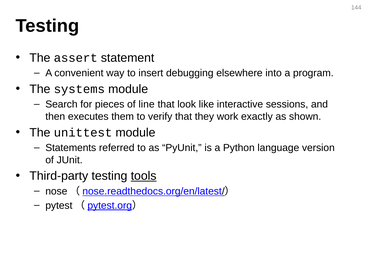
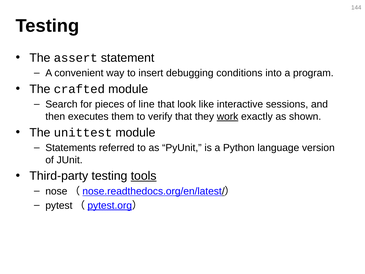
elsewhere: elsewhere -> conditions
systems: systems -> crafted
work underline: none -> present
